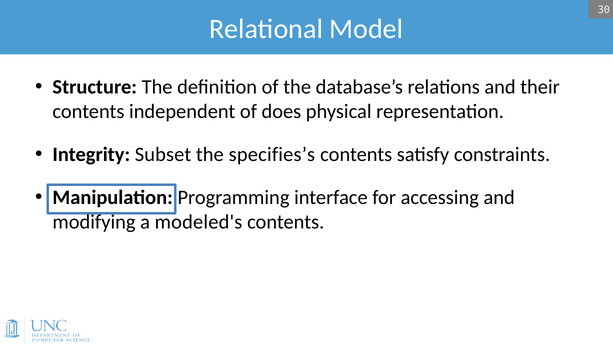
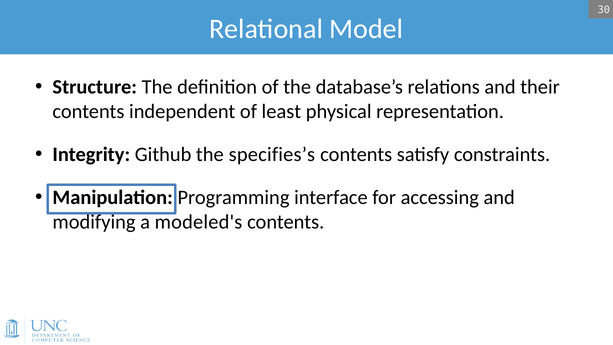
does: does -> least
Subset: Subset -> Github
